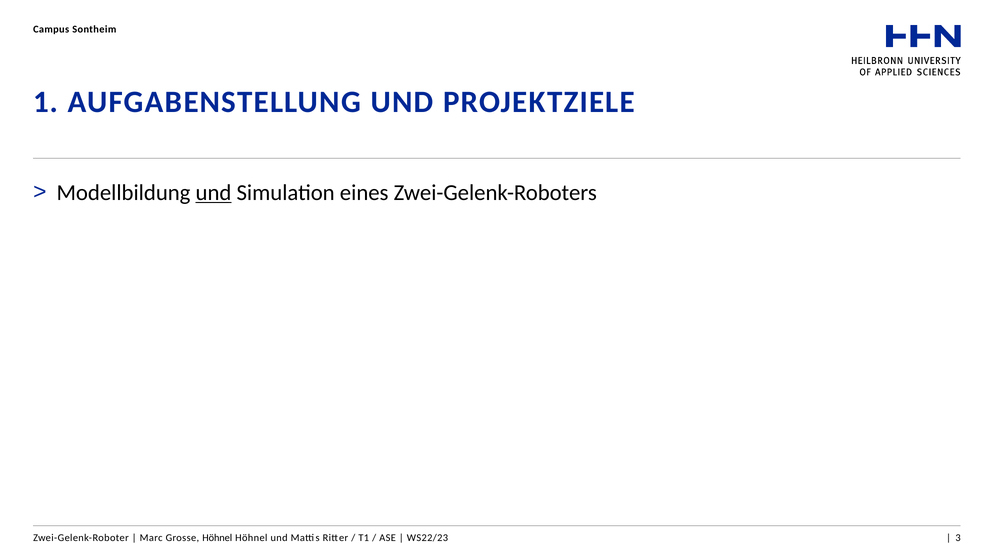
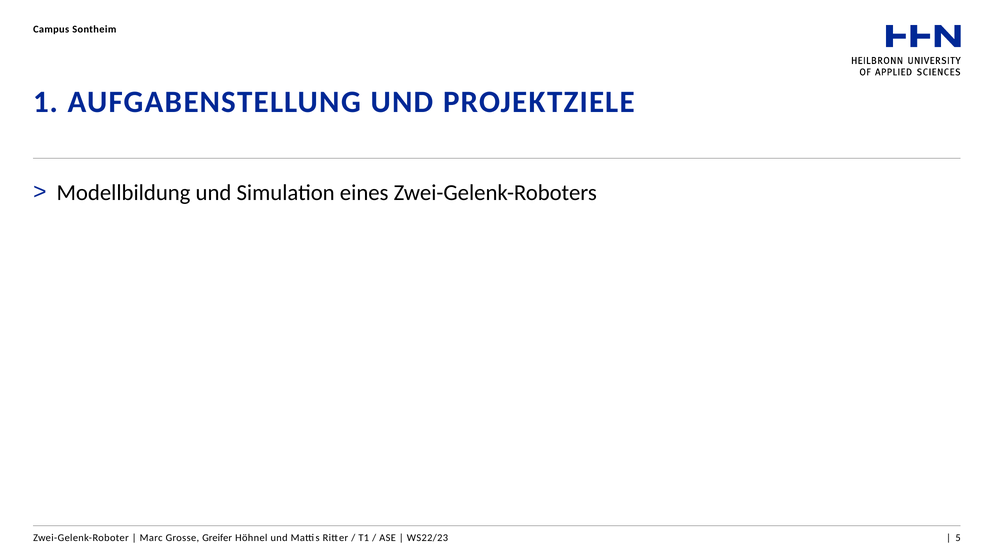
und at (214, 193) underline: present -> none
Grosse Höhnel: Höhnel -> Greifer
3: 3 -> 5
